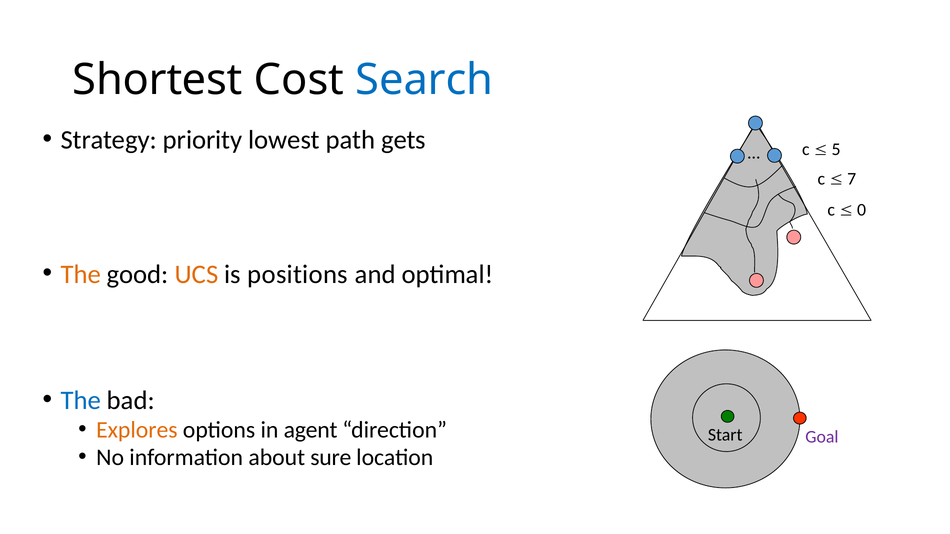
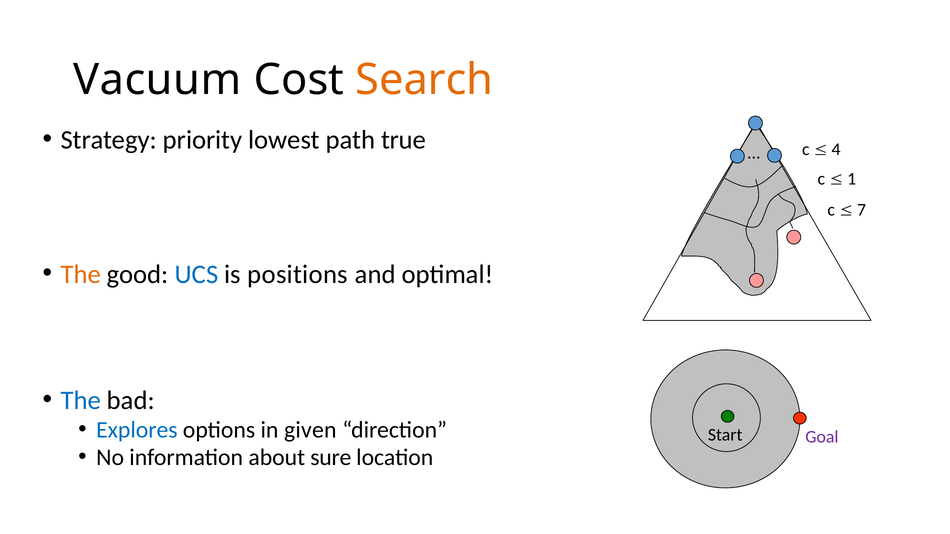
Shortest: Shortest -> Vacuum
Search colour: blue -> orange
gets: gets -> true
5: 5 -> 4
7: 7 -> 1
0: 0 -> 7
UCS colour: orange -> blue
Explores colour: orange -> blue
agent: agent -> given
